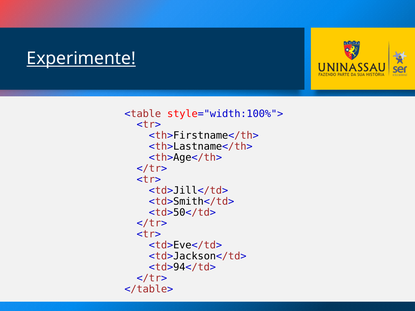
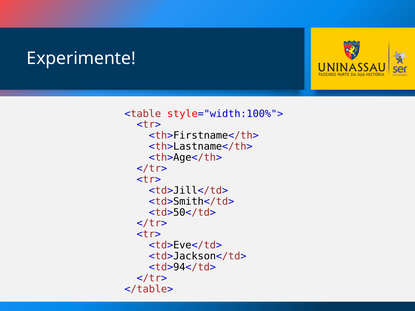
Experimente underline: present -> none
